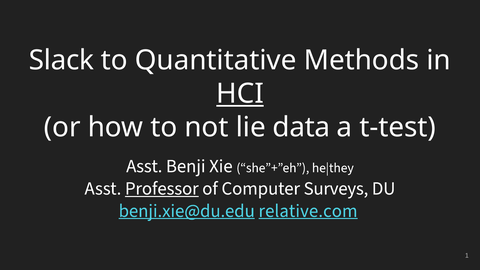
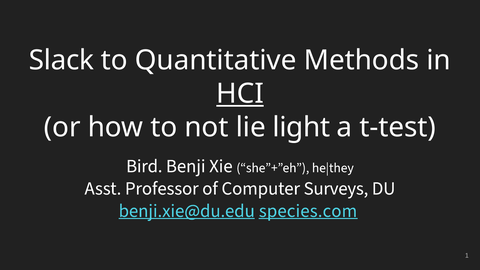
data: data -> light
Asst at (144, 166): Asst -> Bird
Professor underline: present -> none
relative.com: relative.com -> species.com
